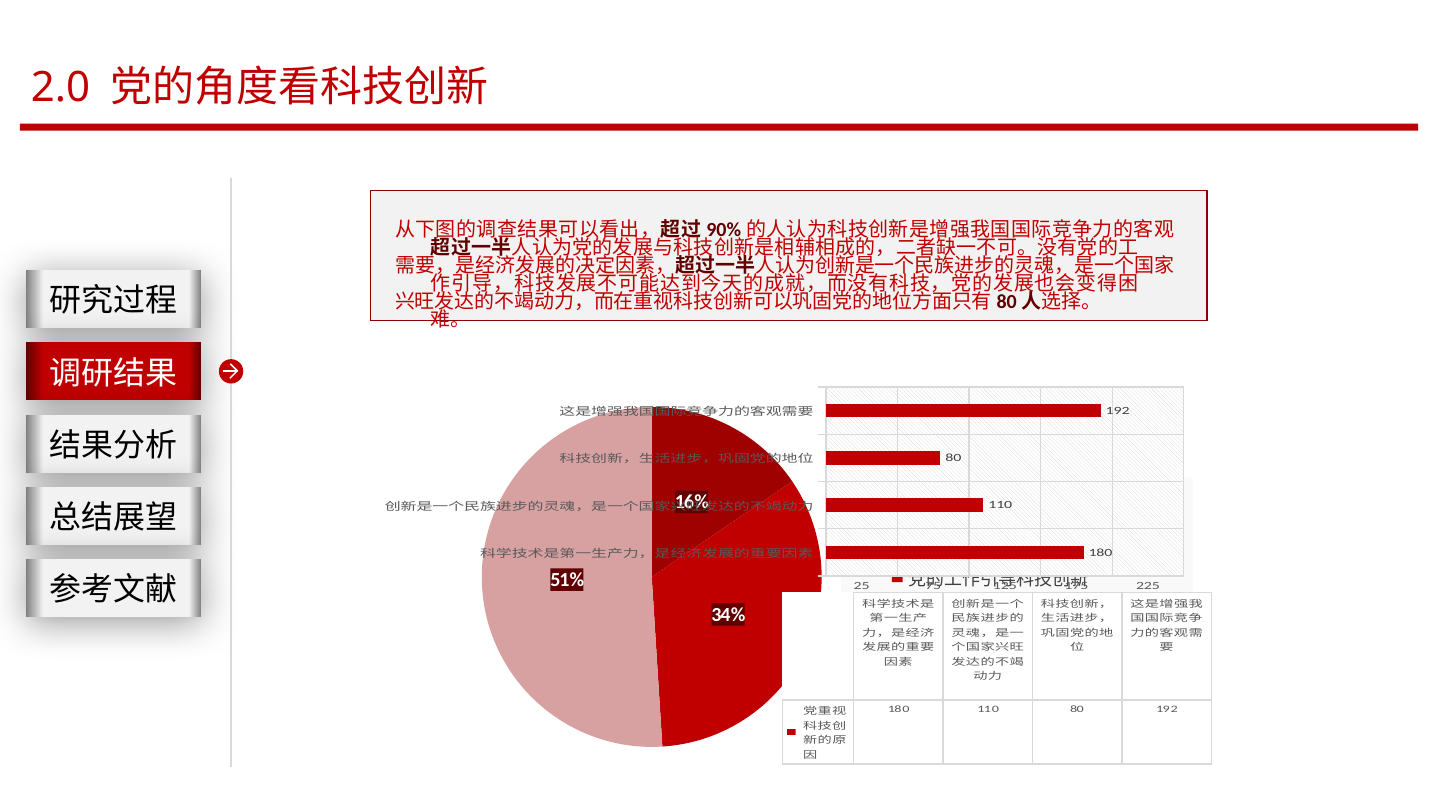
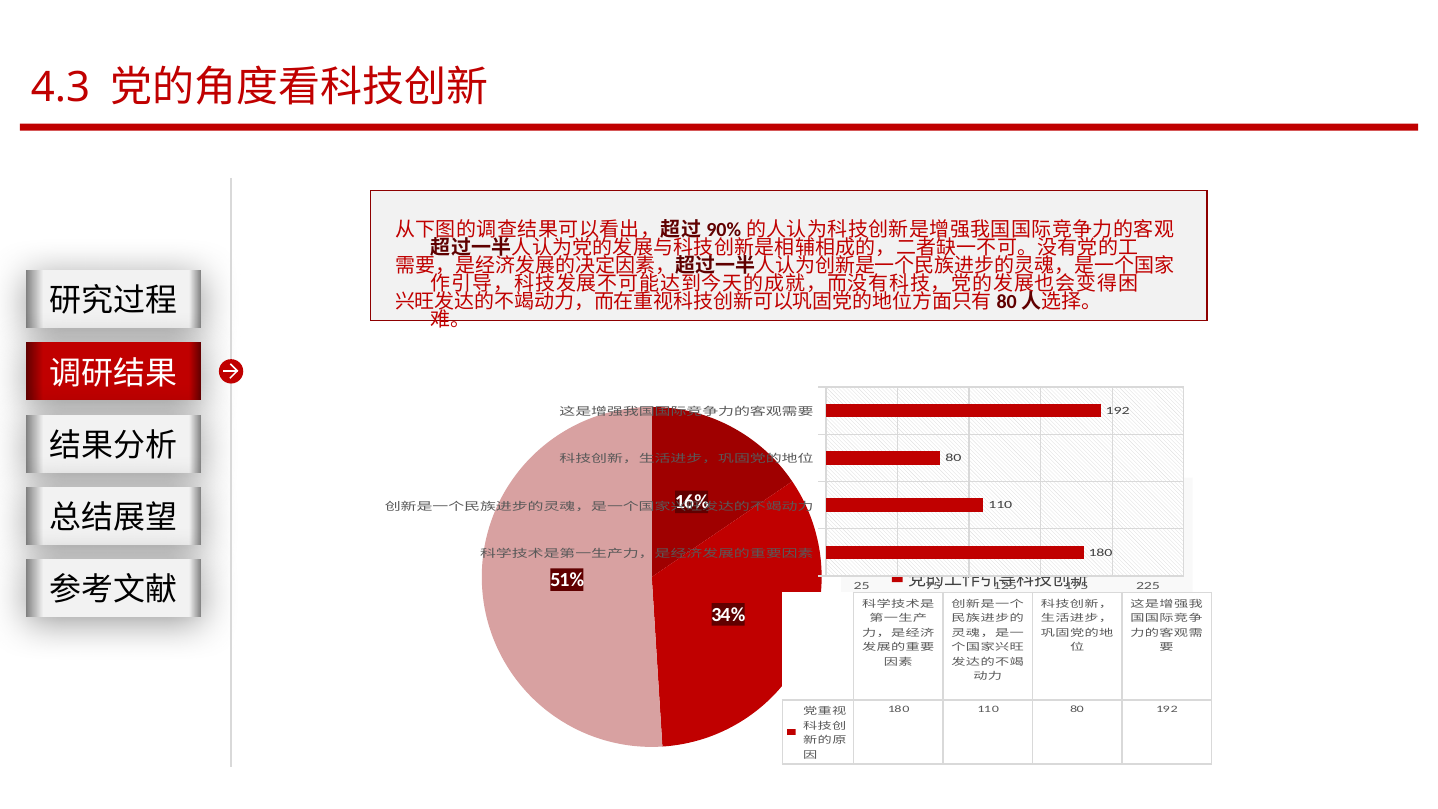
2.0: 2.0 -> 4.3
